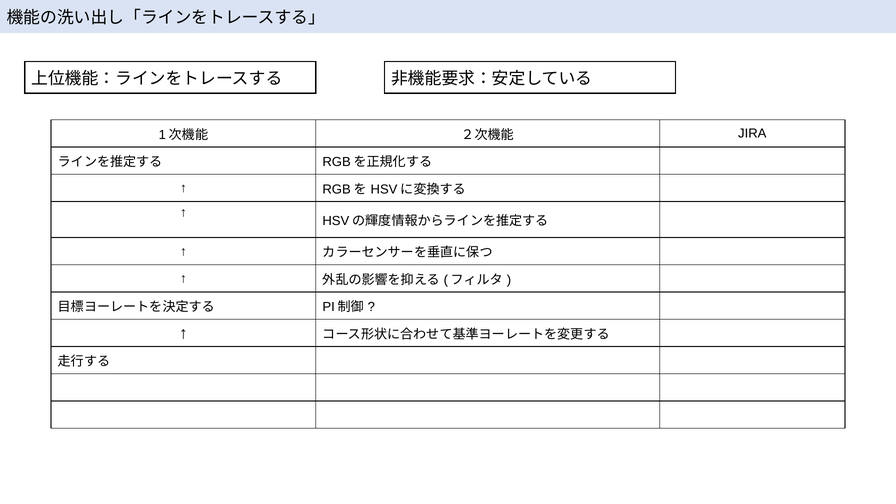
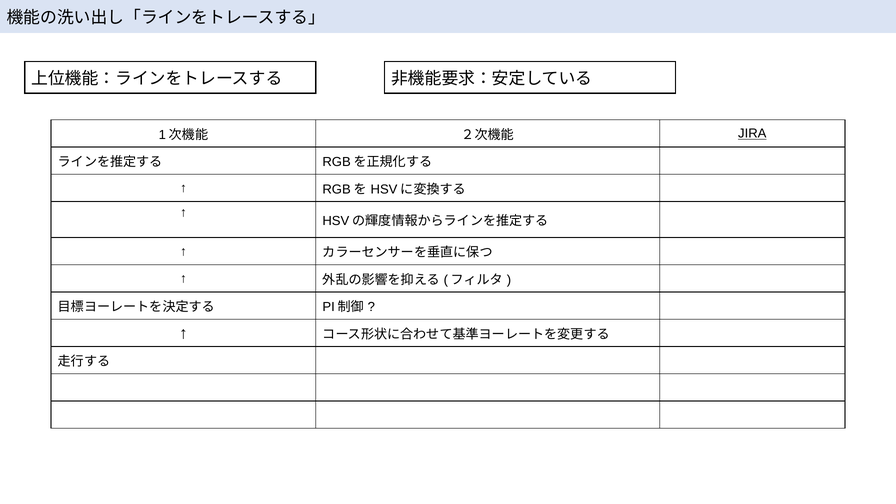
JIRA underline: none -> present
